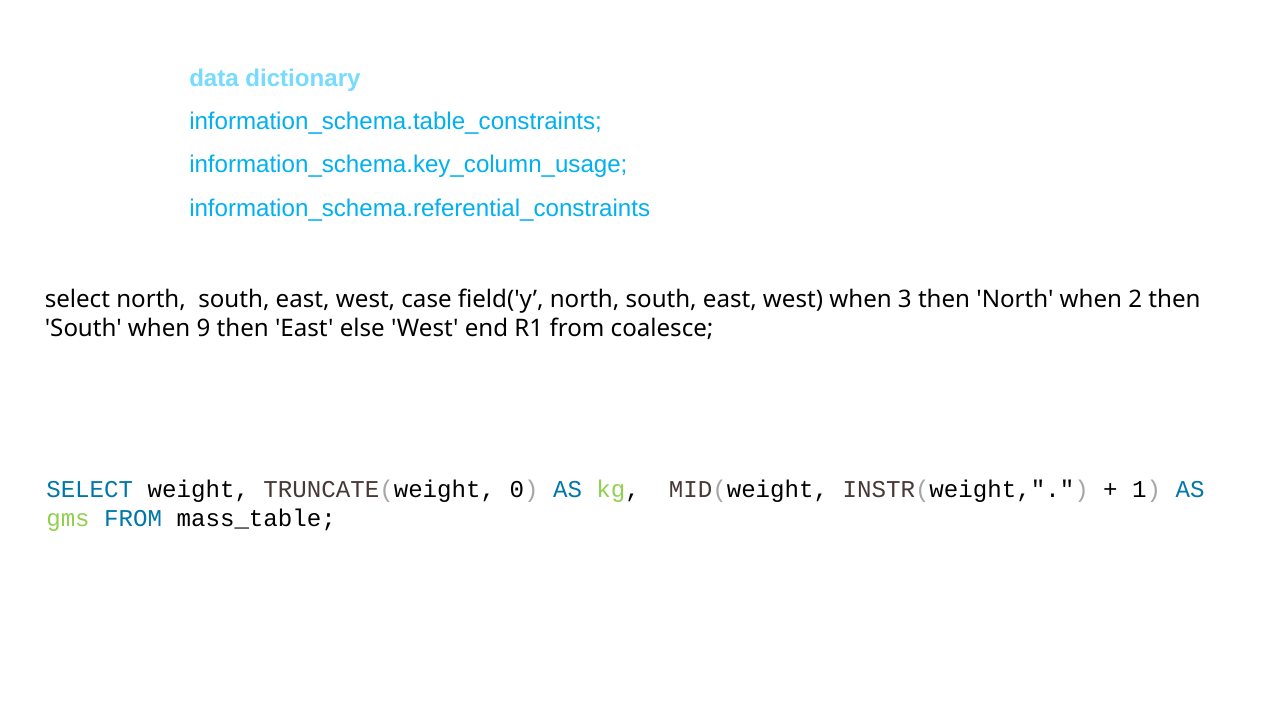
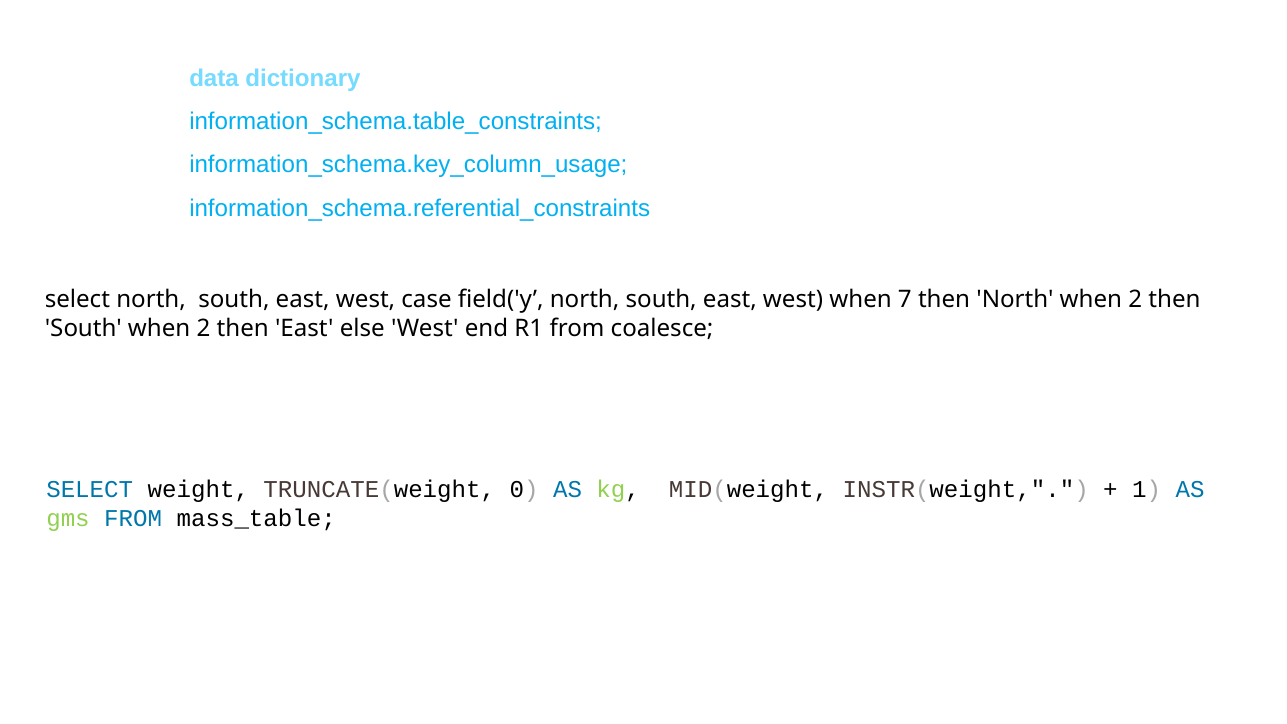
3: 3 -> 7
South when 9: 9 -> 2
